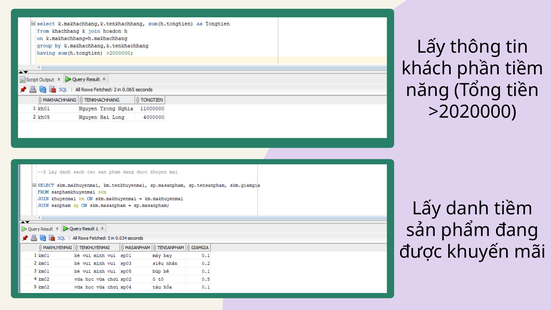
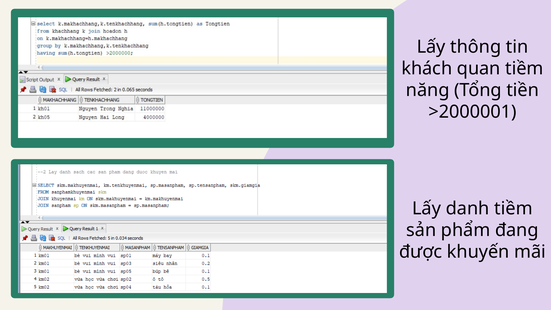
phần: phần -> quan
>2020000: >2020000 -> >2000001
